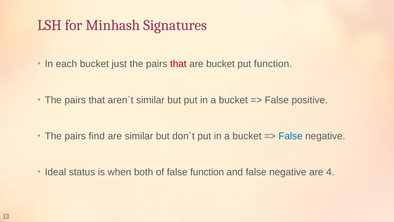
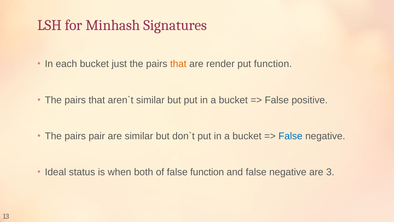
that at (178, 64) colour: red -> orange
are bucket: bucket -> render
find: find -> pair
4: 4 -> 3
